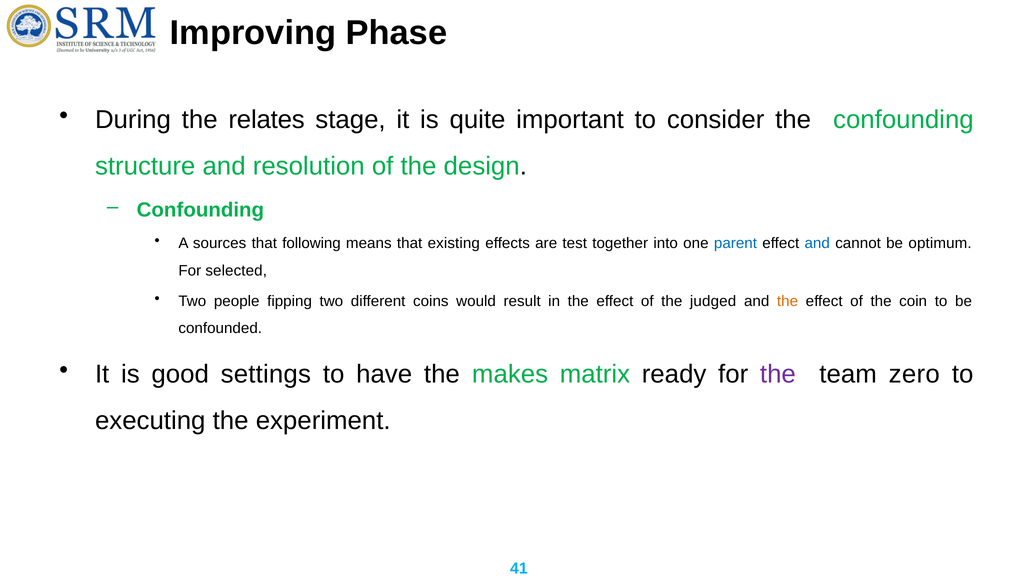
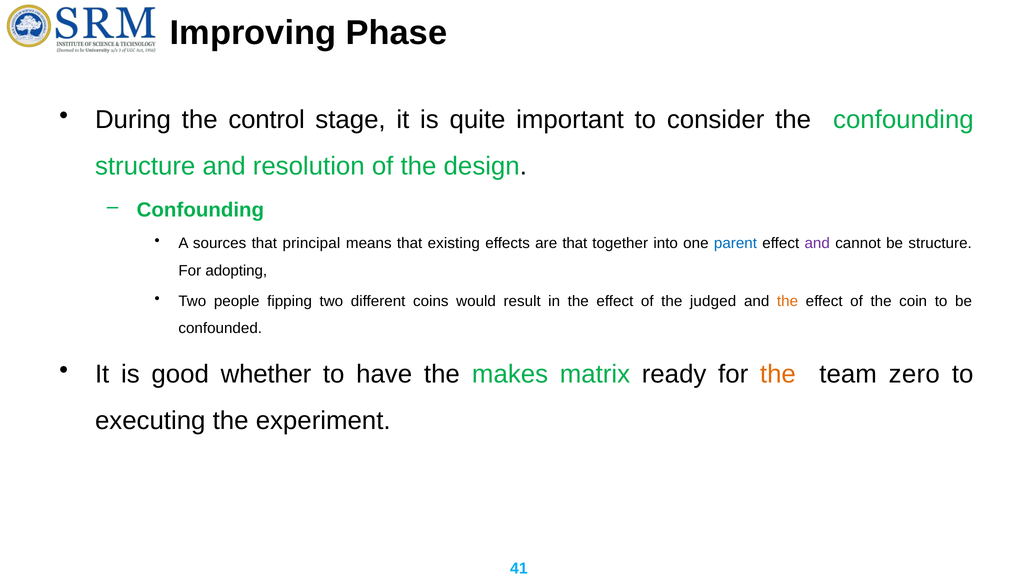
relates: relates -> control
following: following -> principal
are test: test -> that
and at (817, 243) colour: blue -> purple
be optimum: optimum -> structure
selected: selected -> adopting
settings: settings -> whether
the at (778, 374) colour: purple -> orange
